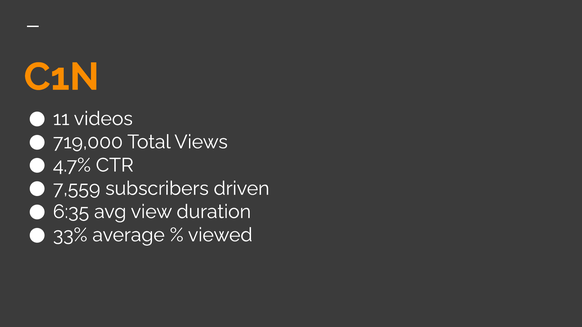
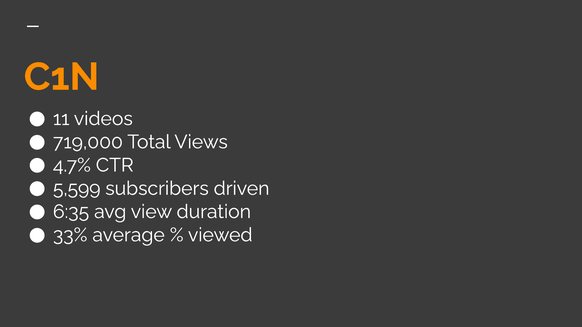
7,559: 7,559 -> 5,599
